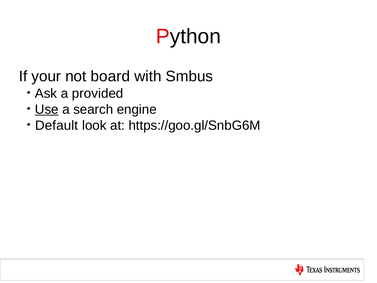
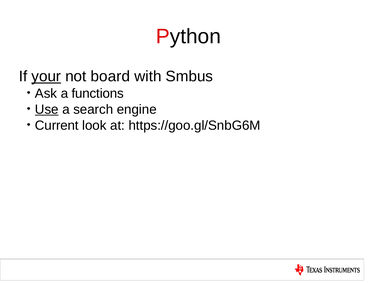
your underline: none -> present
provided: provided -> functions
Default: Default -> Current
